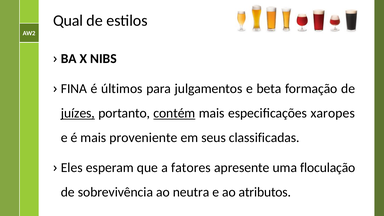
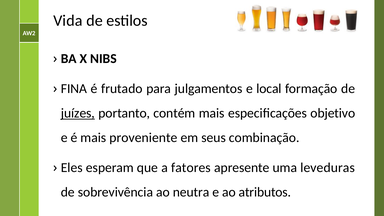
Qual: Qual -> Vida
últimos: últimos -> frutado
beta: beta -> local
contém underline: present -> none
xaropes: xaropes -> objetivo
classificadas: classificadas -> combinação
floculação: floculação -> leveduras
